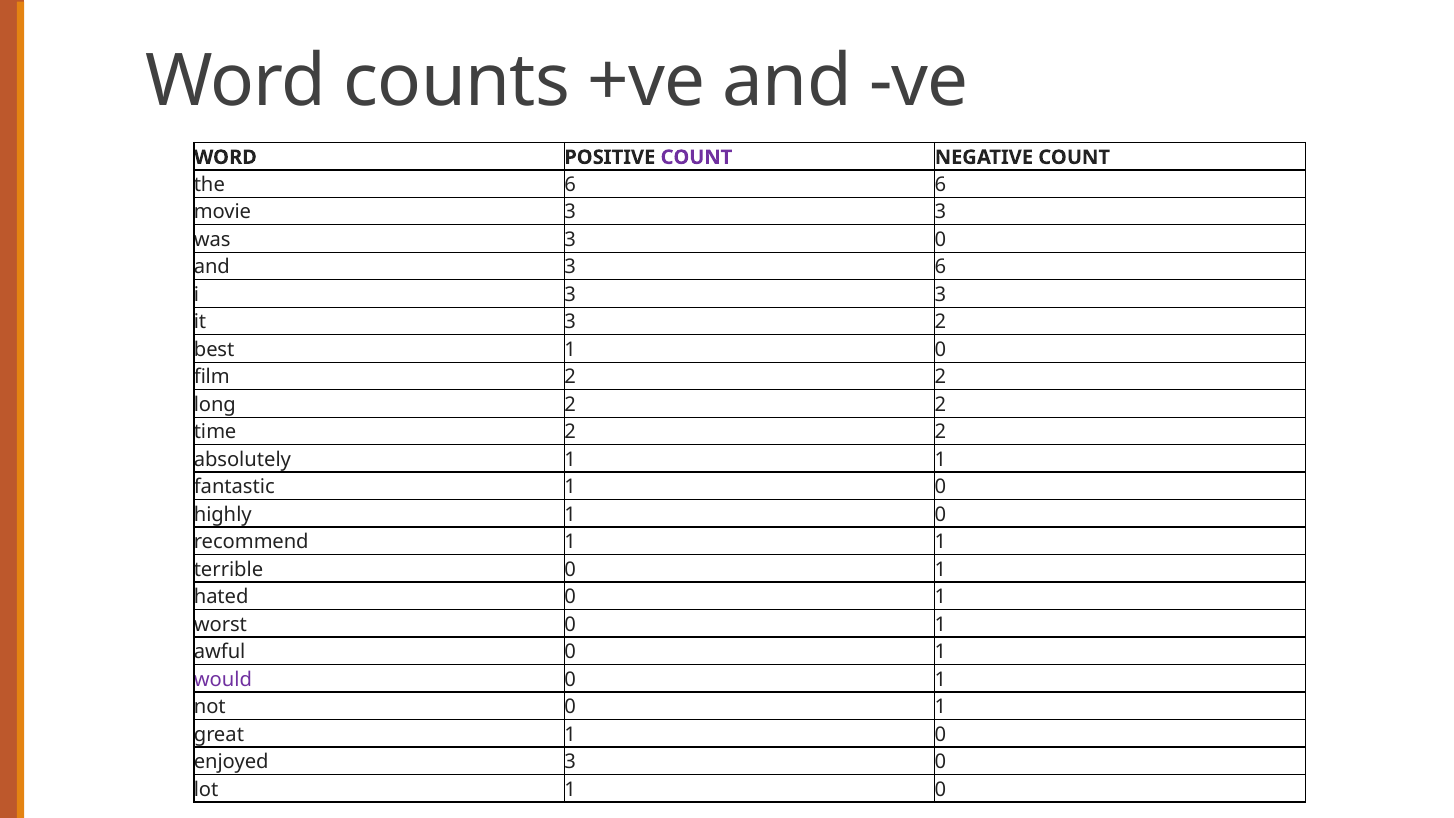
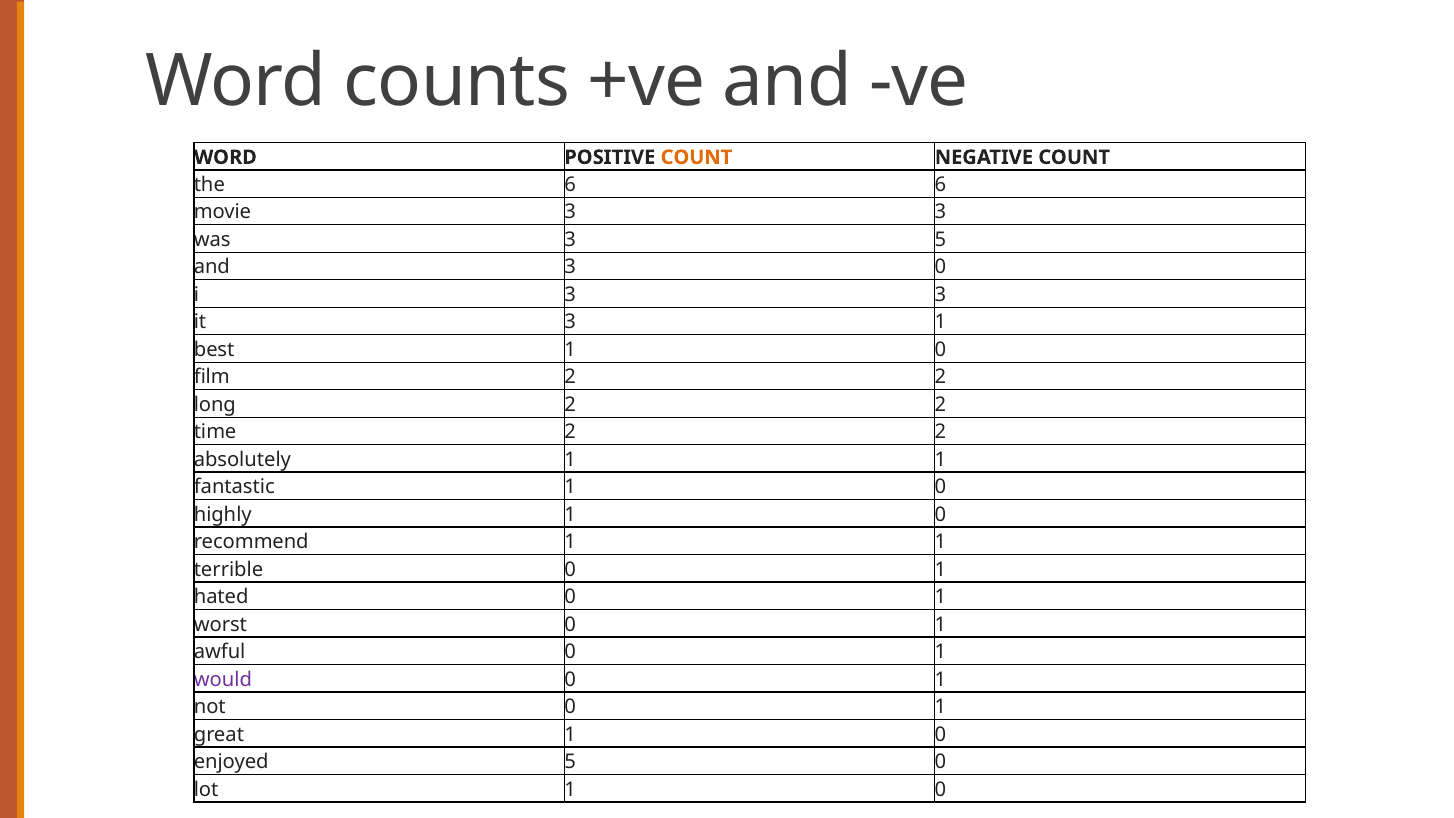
COUNT at (696, 157) colour: purple -> orange
was 3 0: 0 -> 5
3 6: 6 -> 0
3 2: 2 -> 1
enjoyed 3: 3 -> 5
